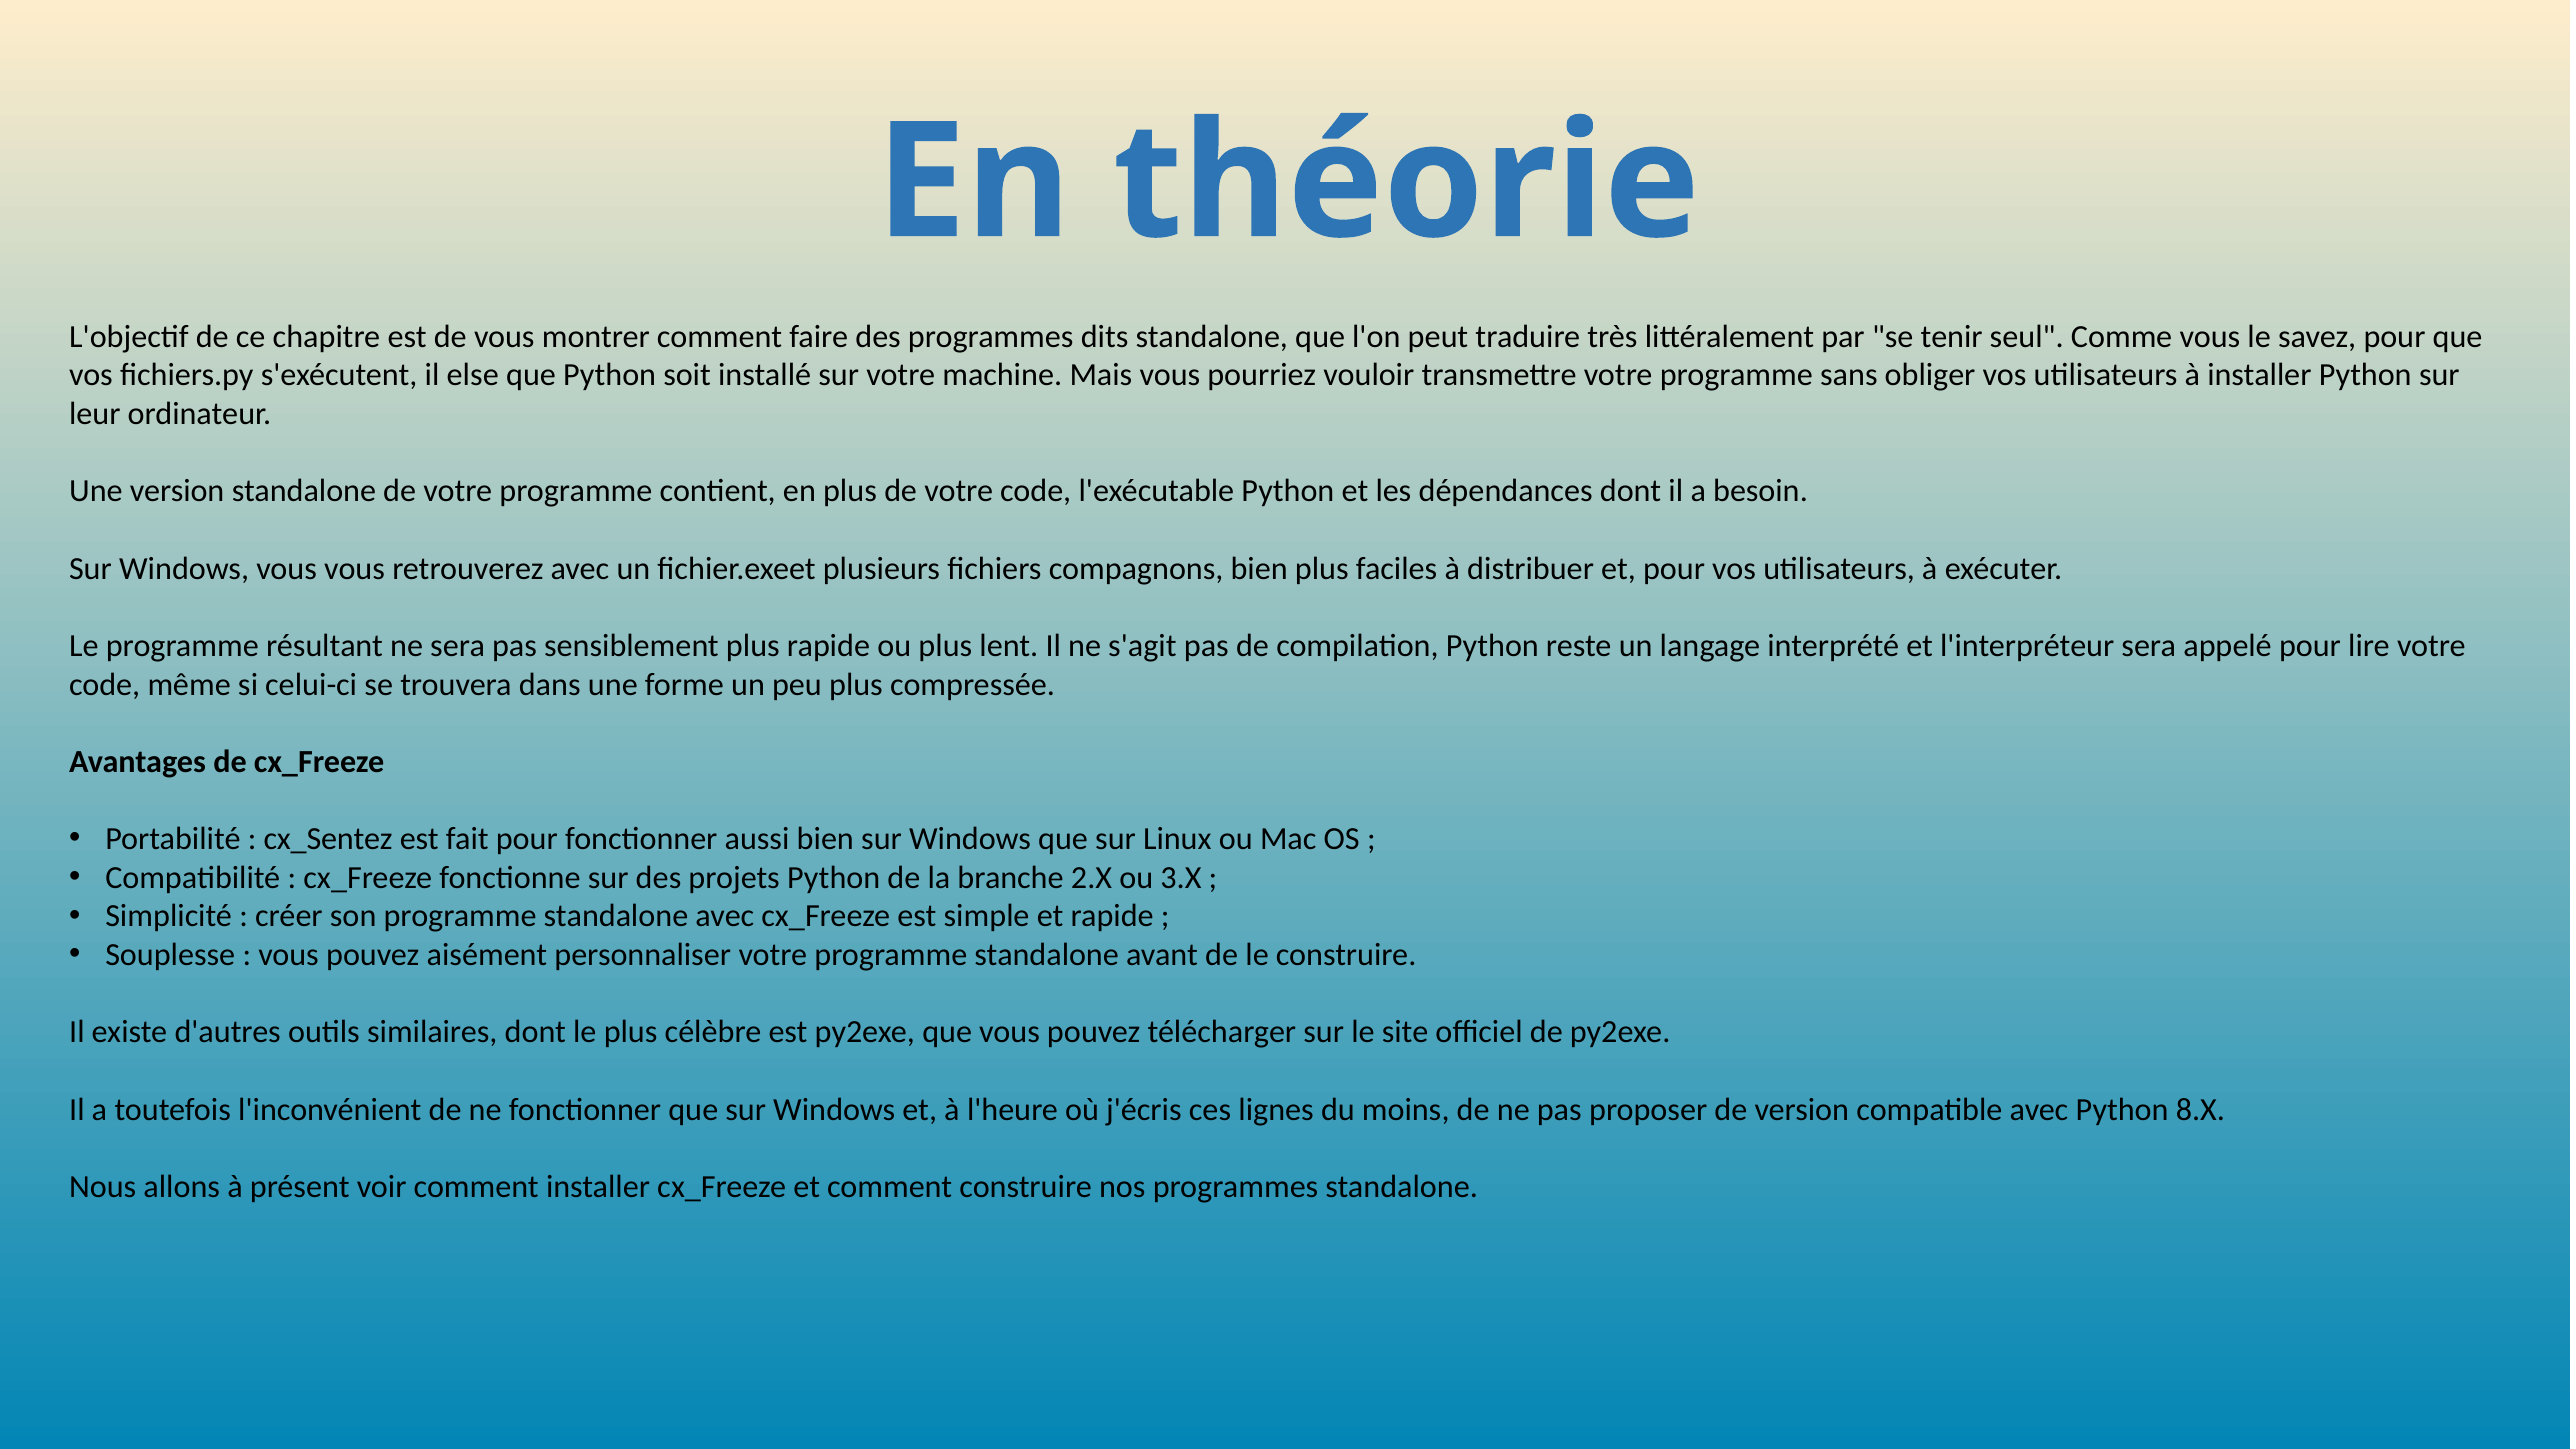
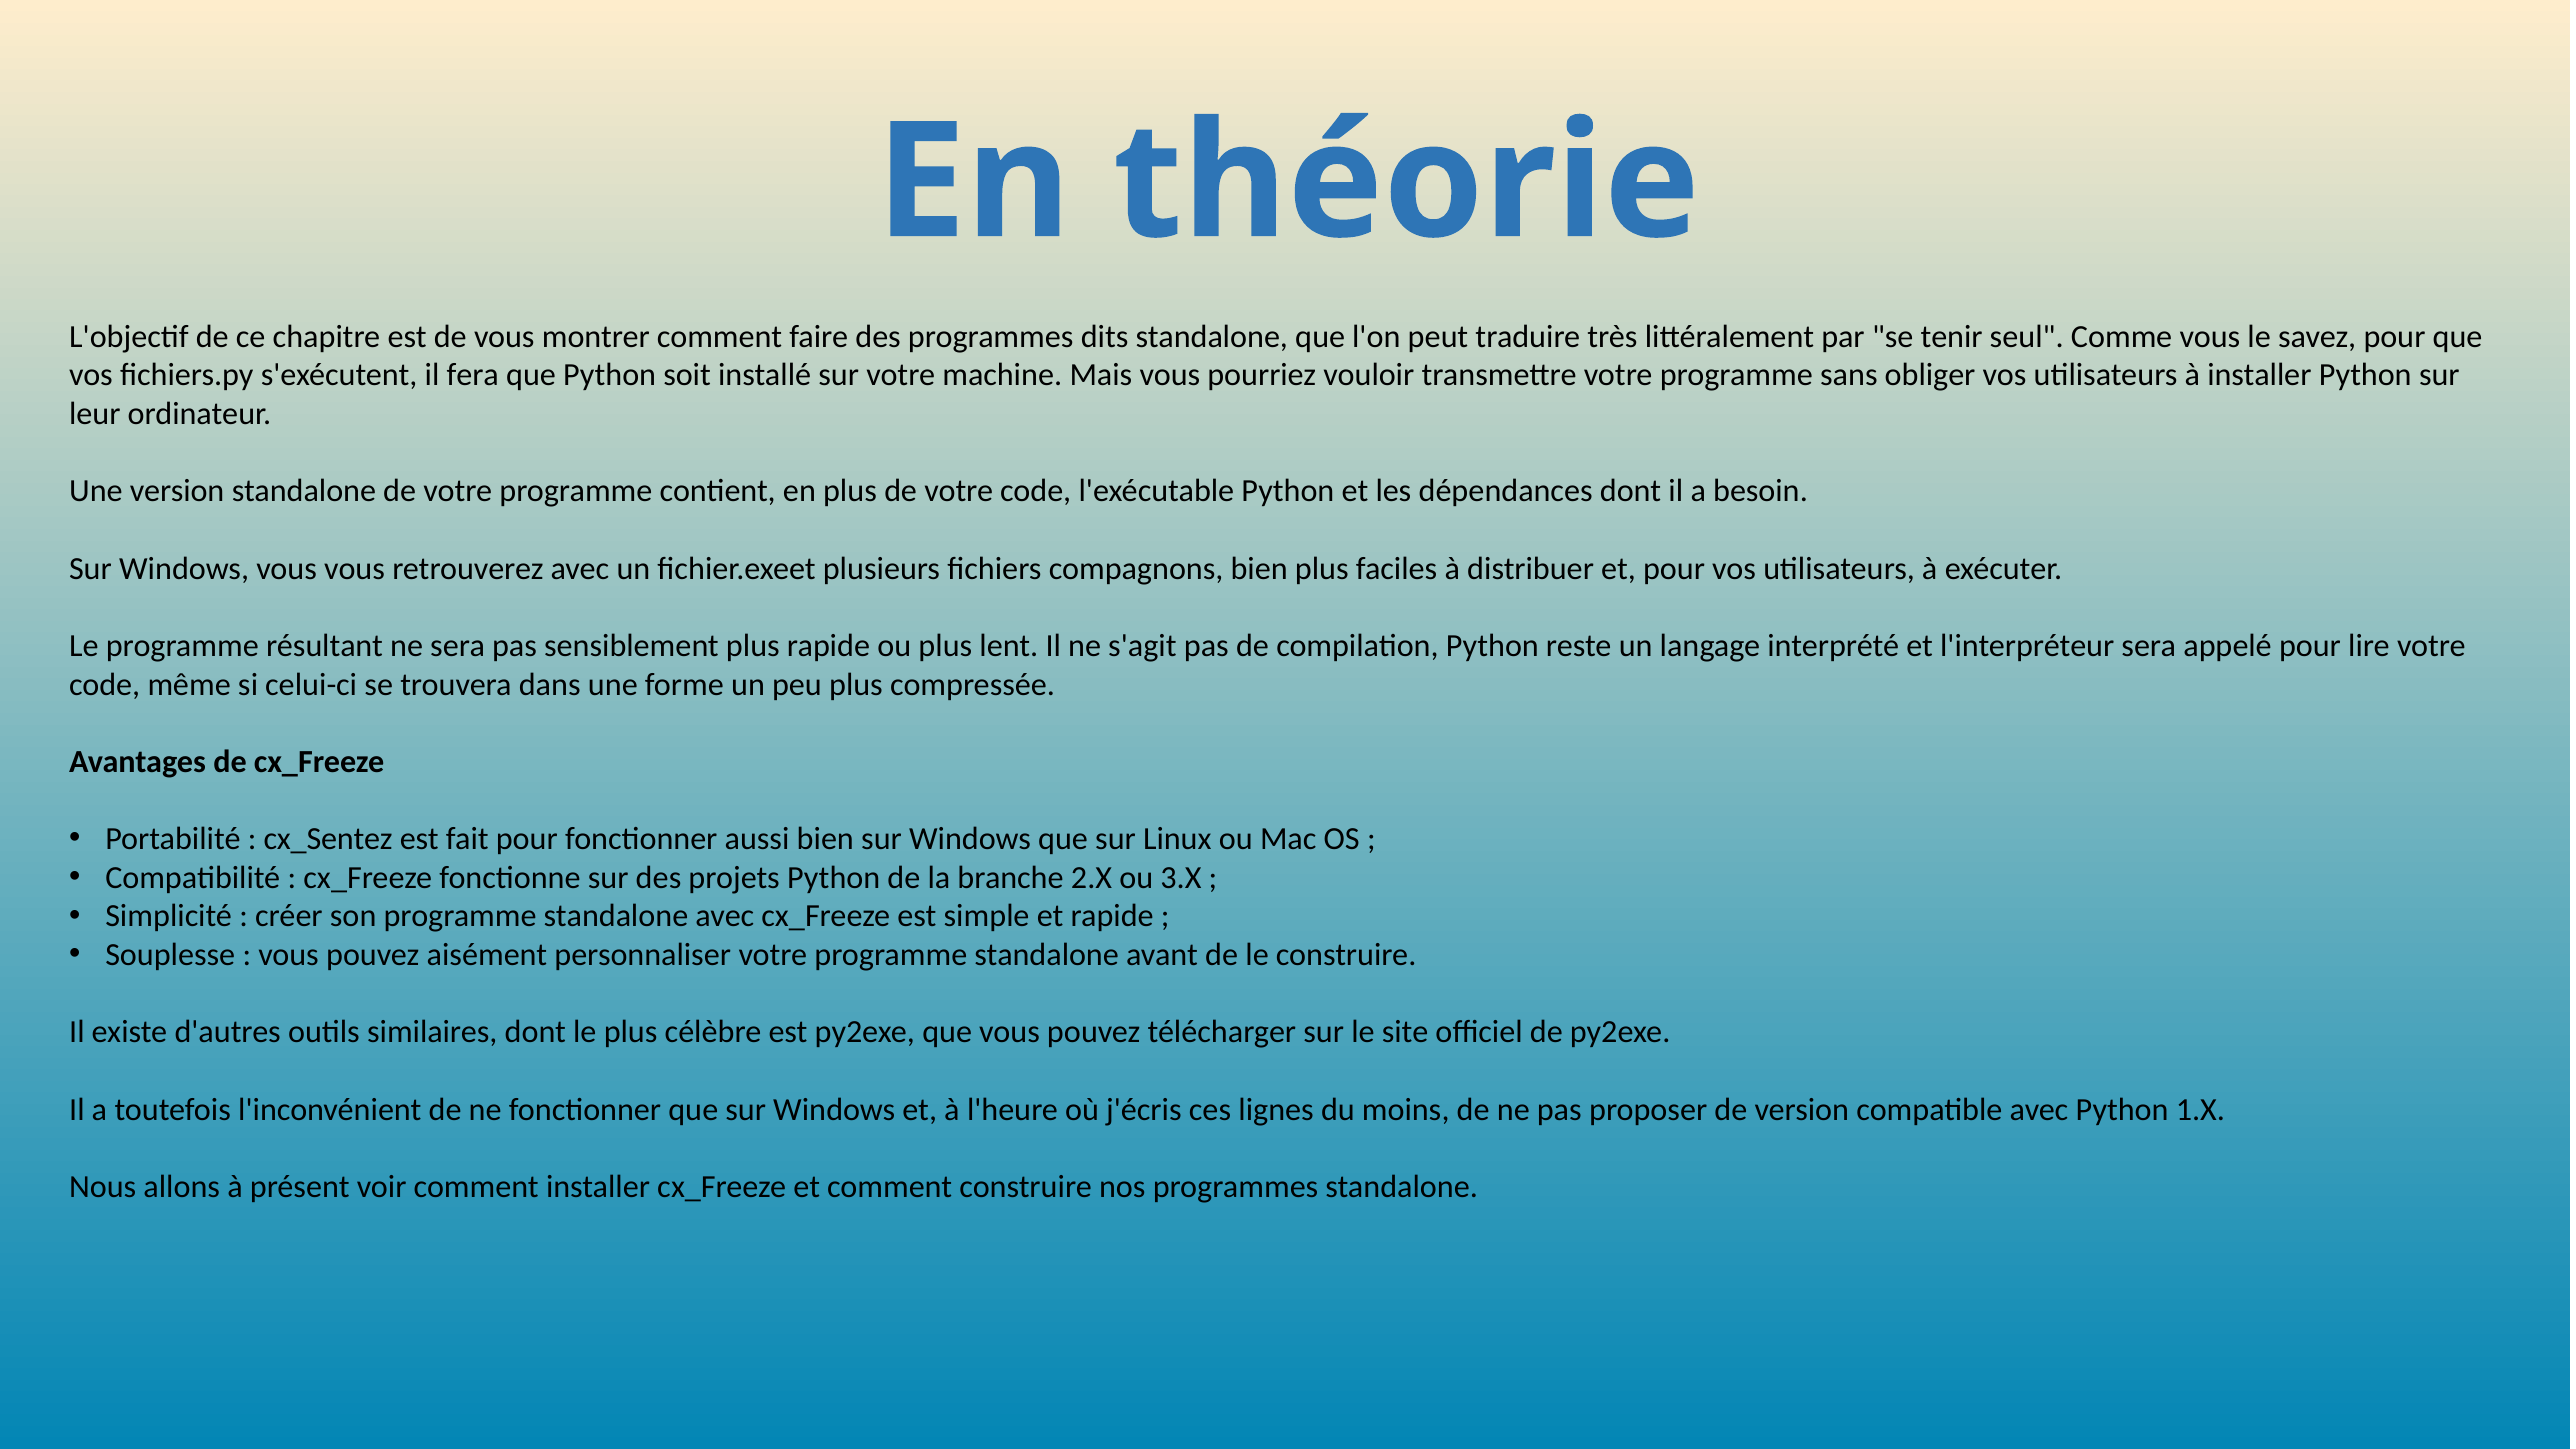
else: else -> fera
8.X: 8.X -> 1.X
